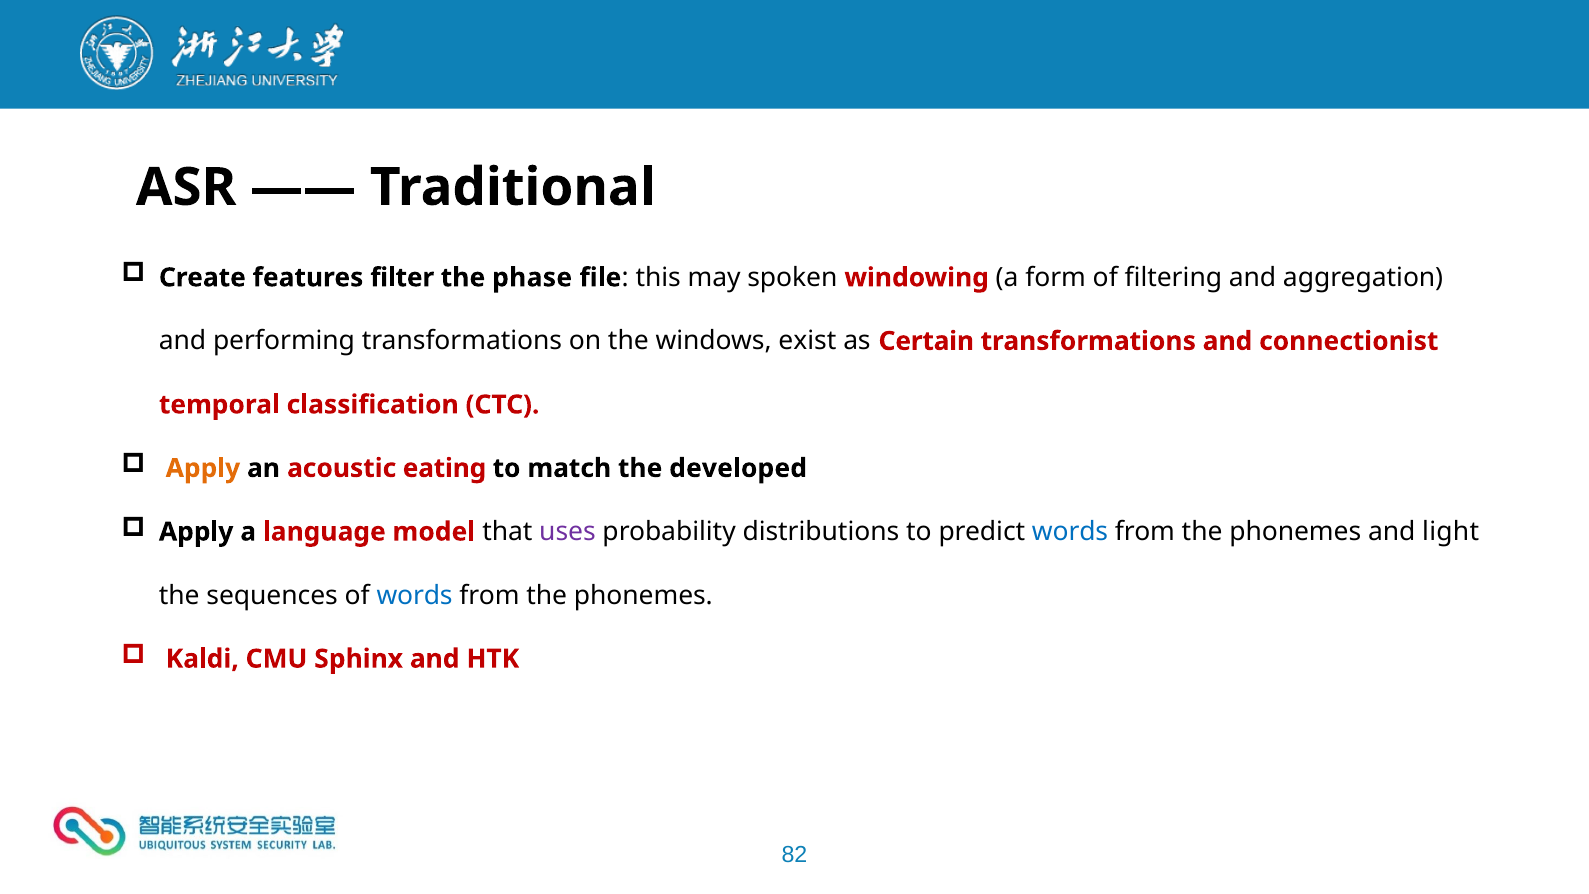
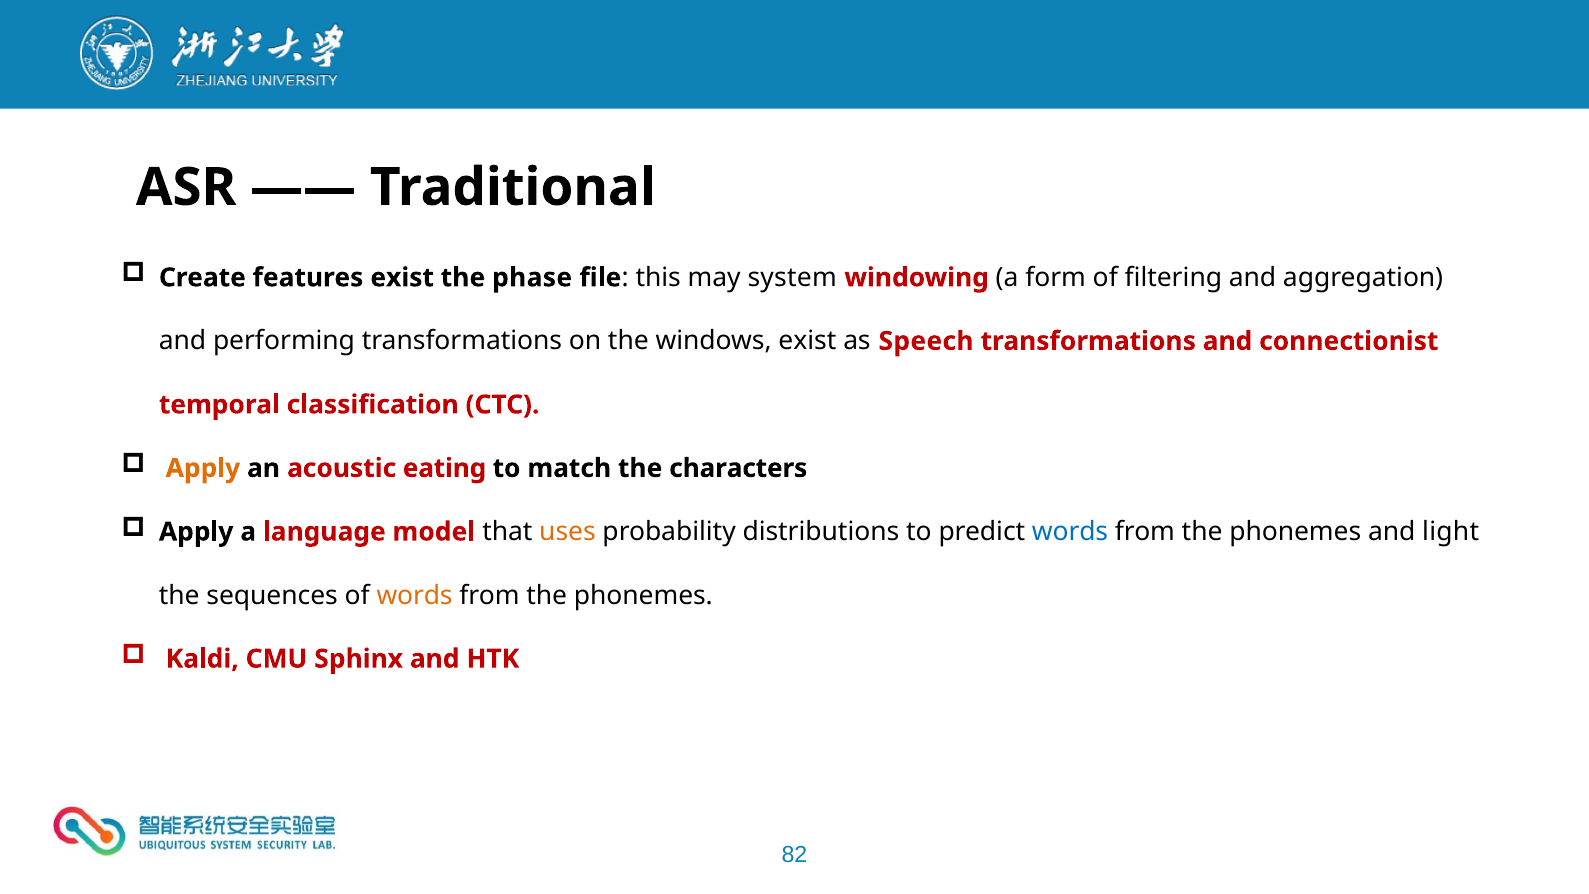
features filter: filter -> exist
spoken: spoken -> system
Certain: Certain -> Speech
developed: developed -> characters
uses colour: purple -> orange
words at (415, 595) colour: blue -> orange
